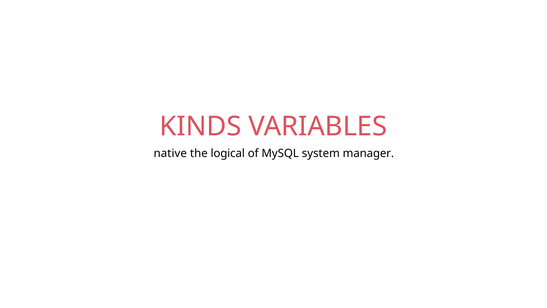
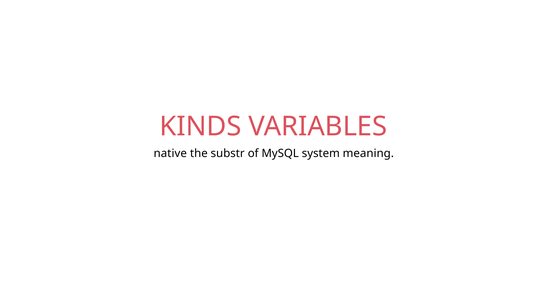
logical: logical -> substr
manager: manager -> meaning
